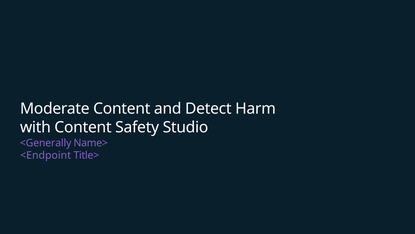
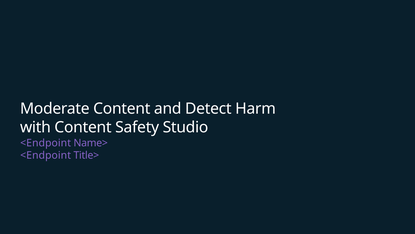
<Generally at (46, 143): <Generally -> <Endpoint
